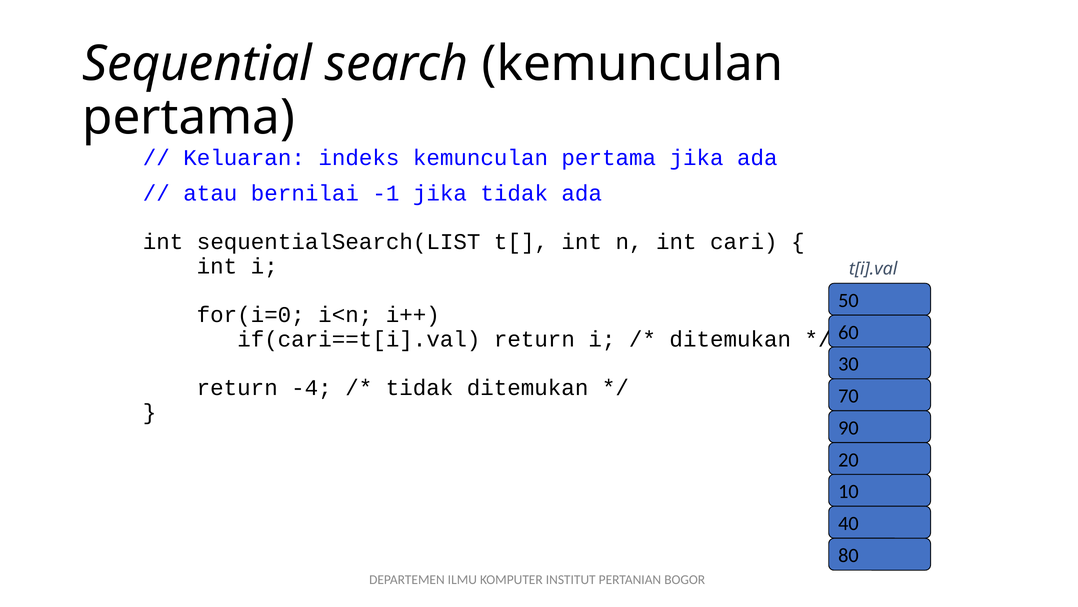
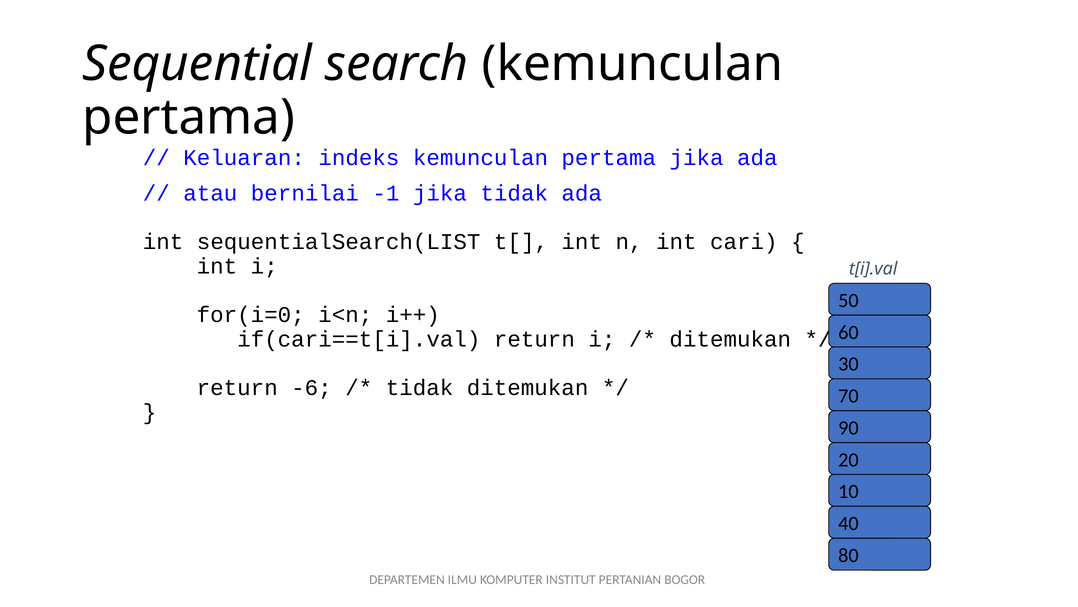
-4: -4 -> -6
